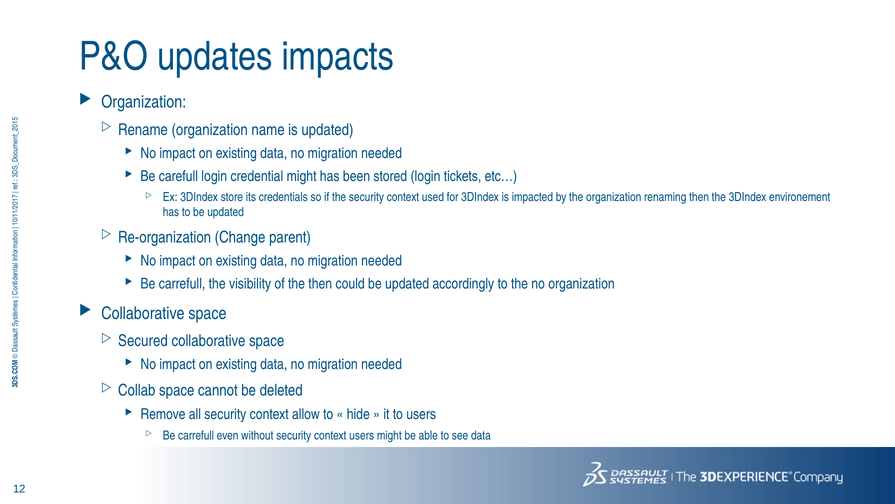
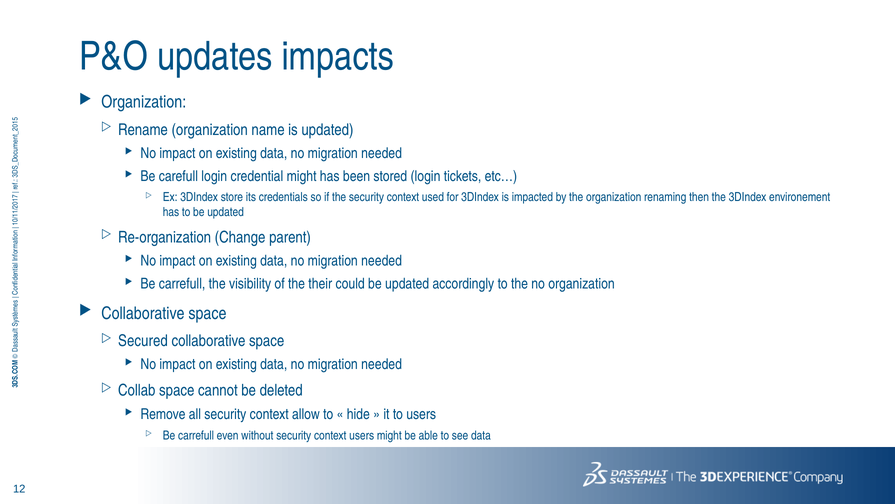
the then: then -> their
